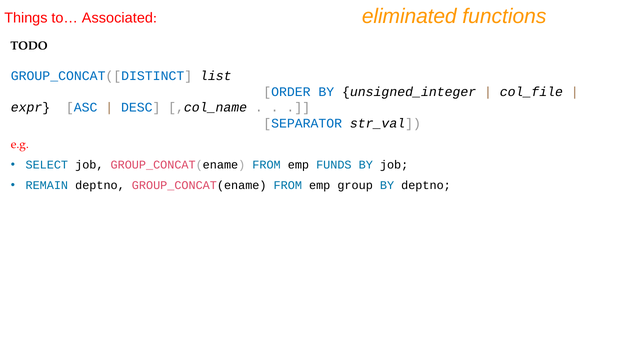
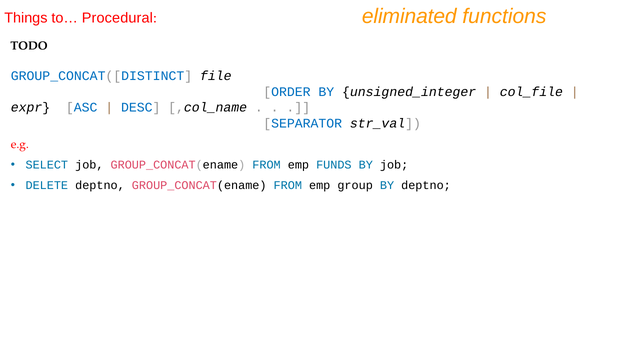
Associated: Associated -> Procedural
list: list -> file
REMAIN: REMAIN -> DELETE
